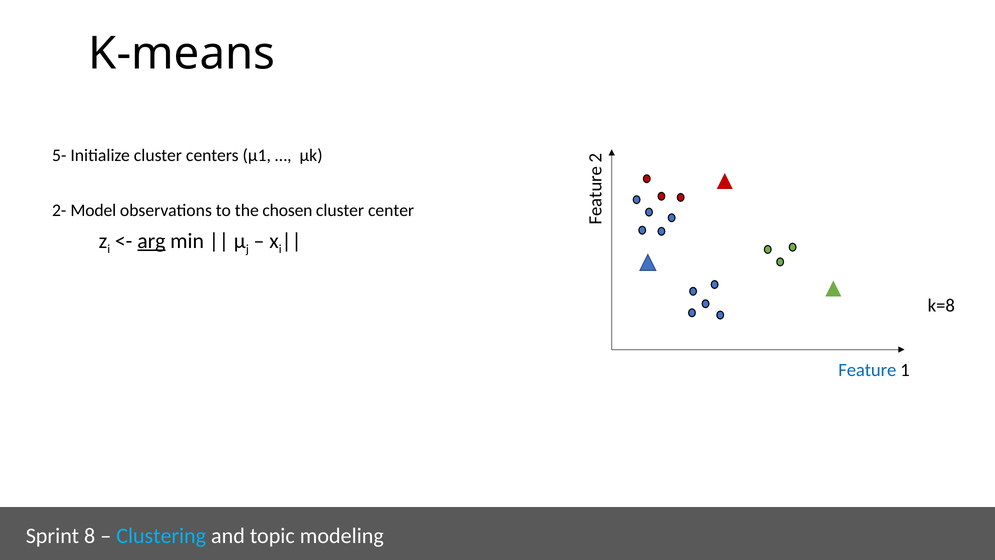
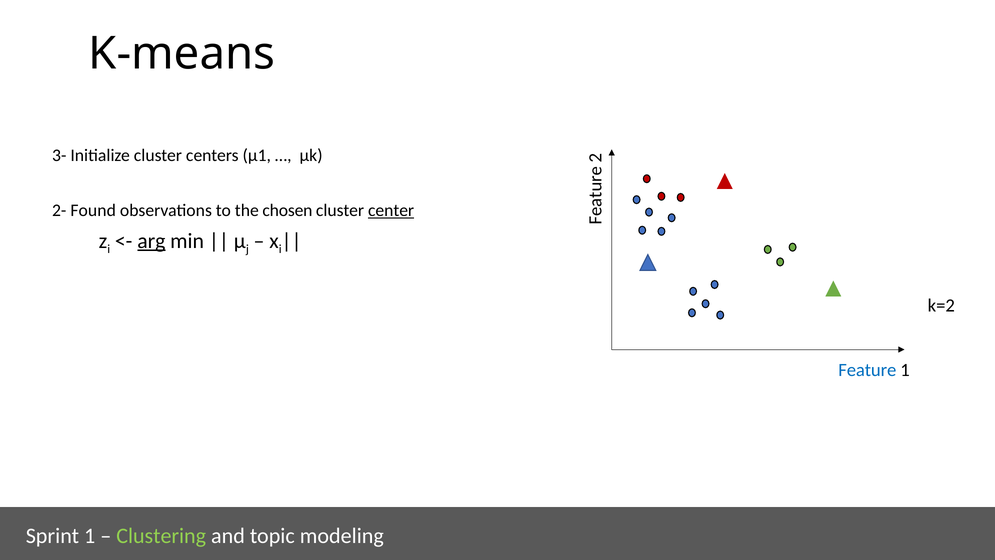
5- at (59, 155): 5- -> 3-
Model: Model -> Found
center underline: none -> present
k=8: k=8 -> k=2
Sprint 8: 8 -> 1
Clustering colour: light blue -> light green
